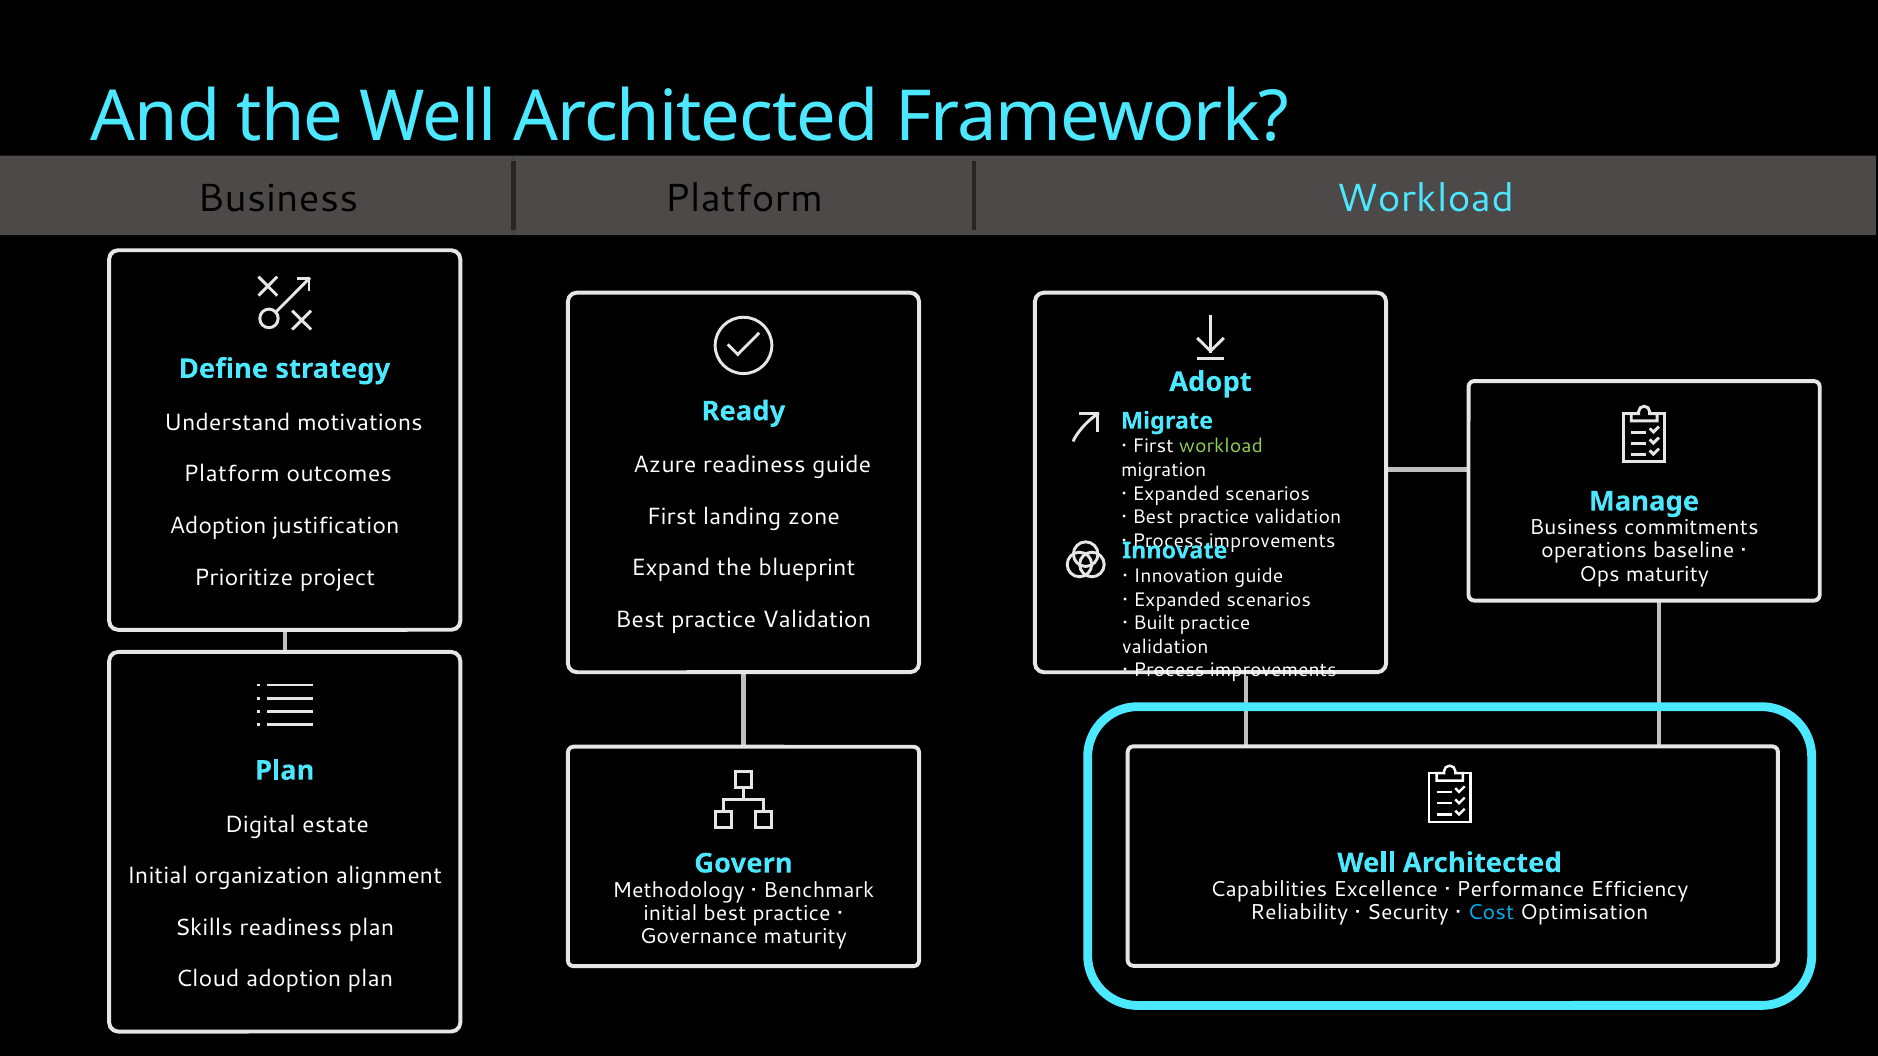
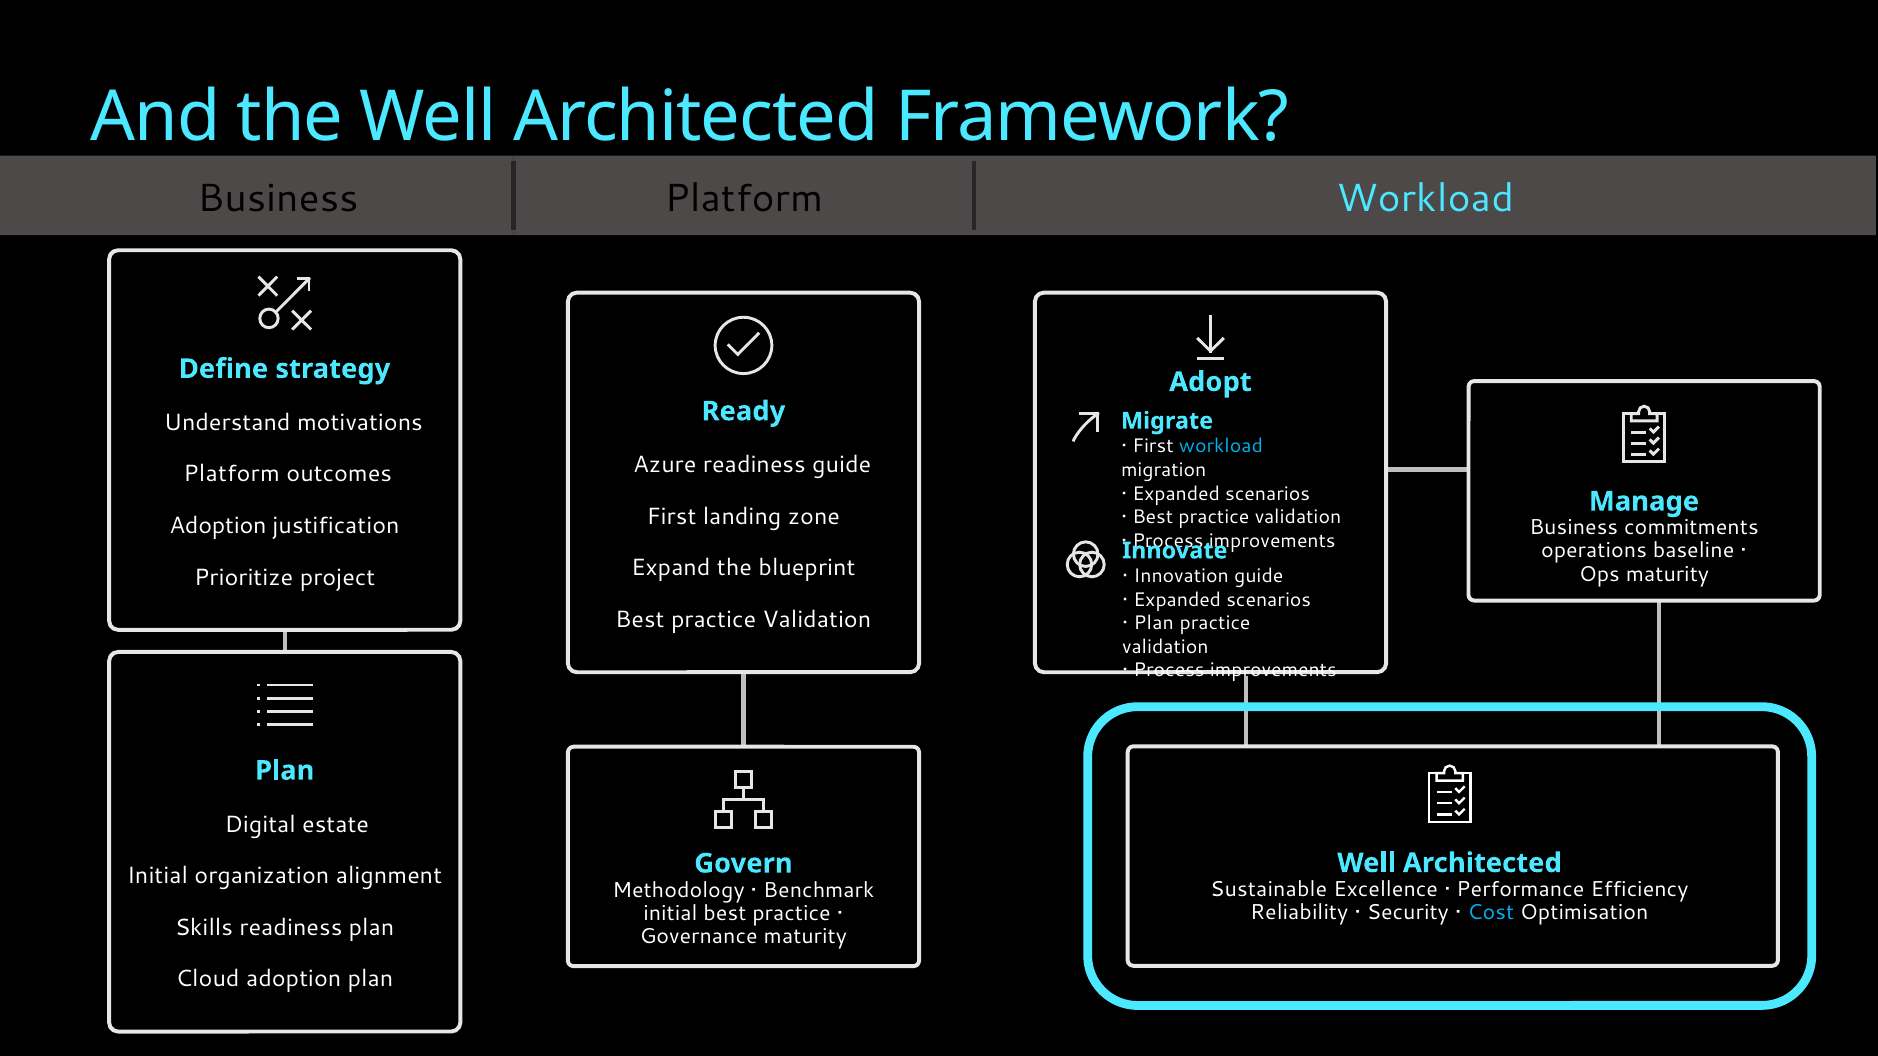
workload at (1221, 447) colour: light green -> light blue
Built at (1154, 623): Built -> Plan
Capabilities: Capabilities -> Sustainable
